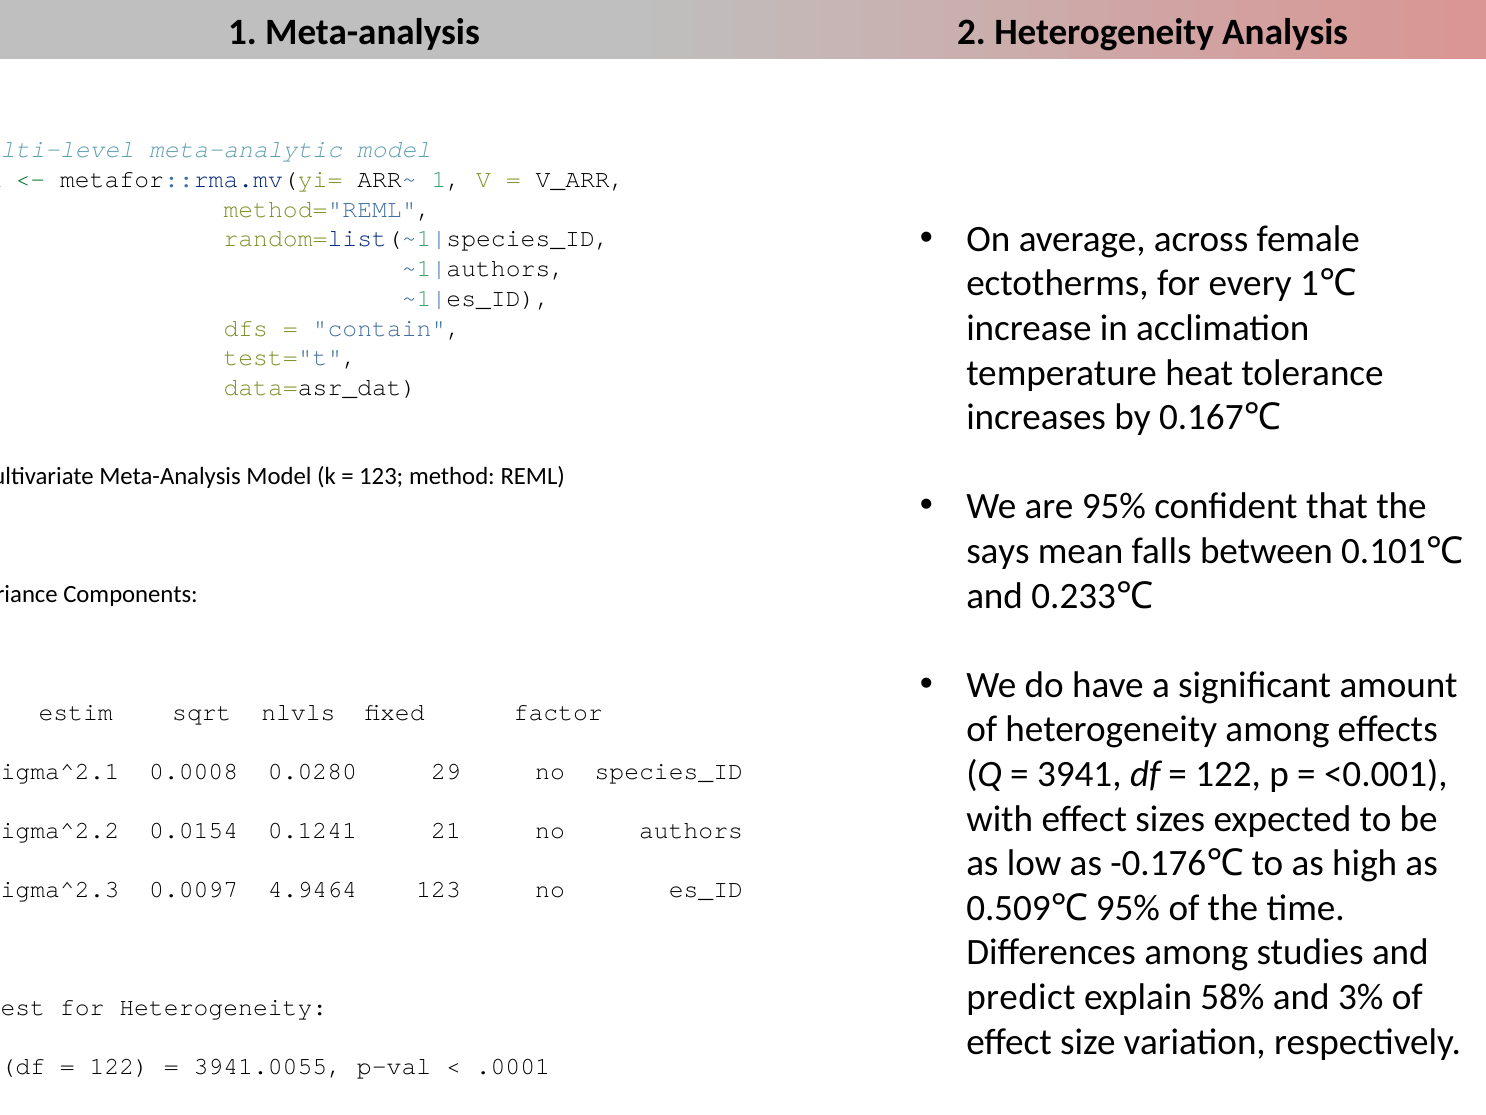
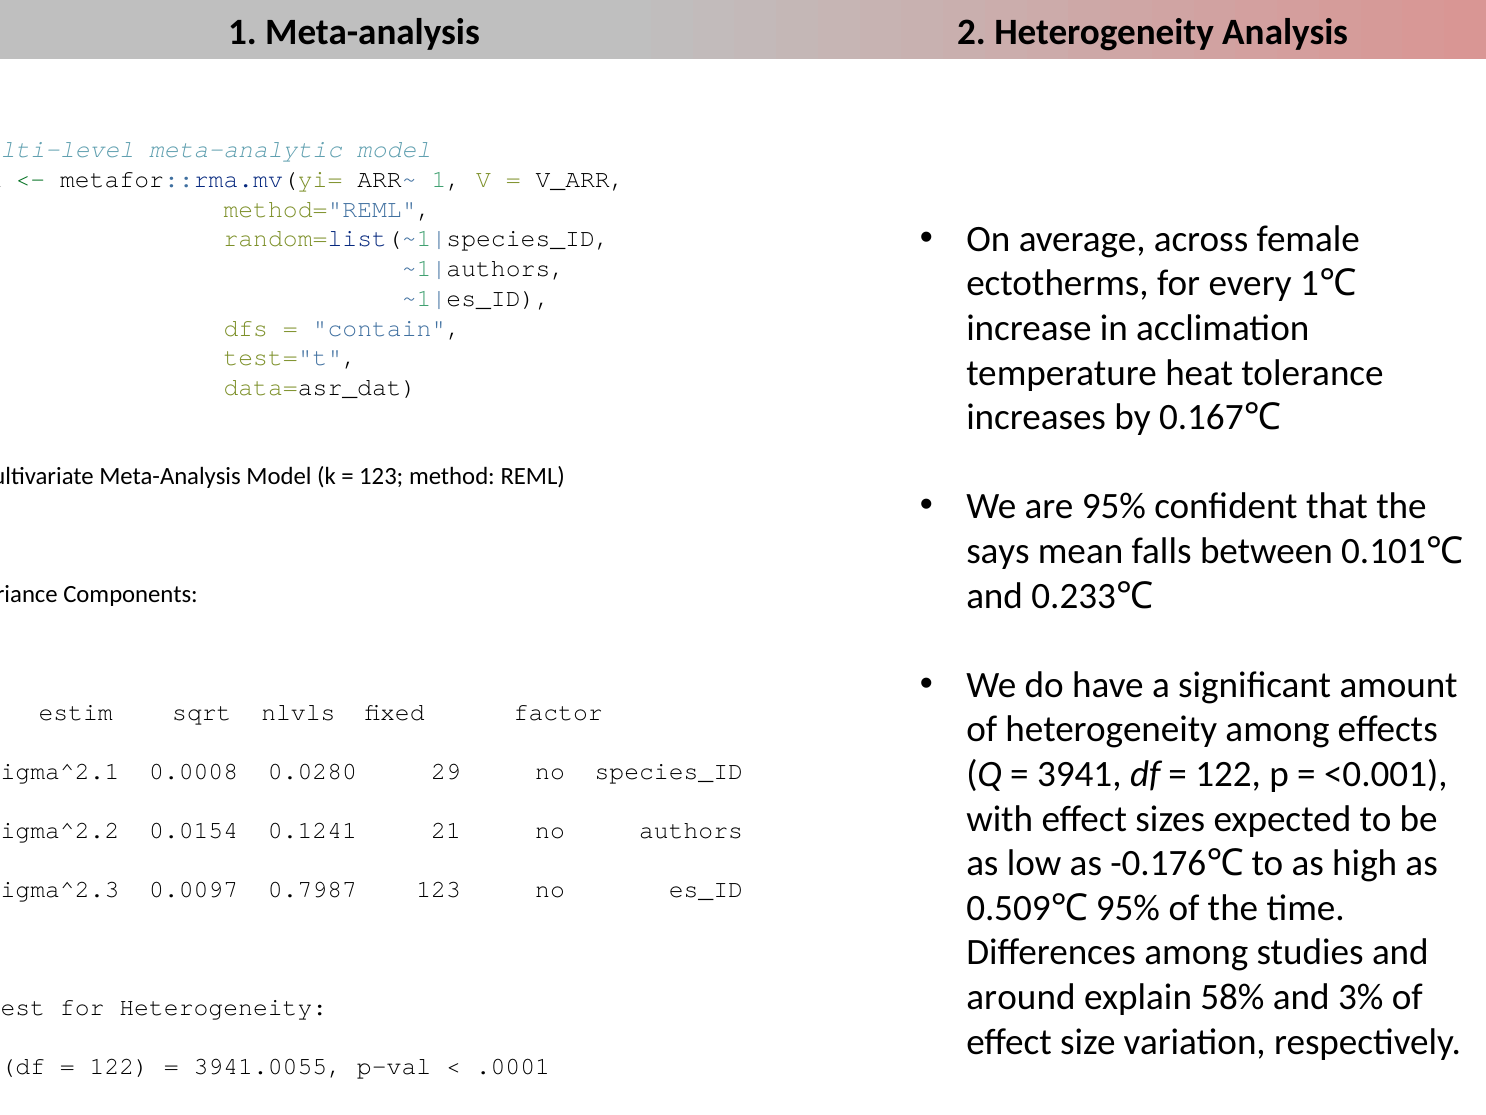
4.9464: 4.9464 -> 0.7987
predict: predict -> around
